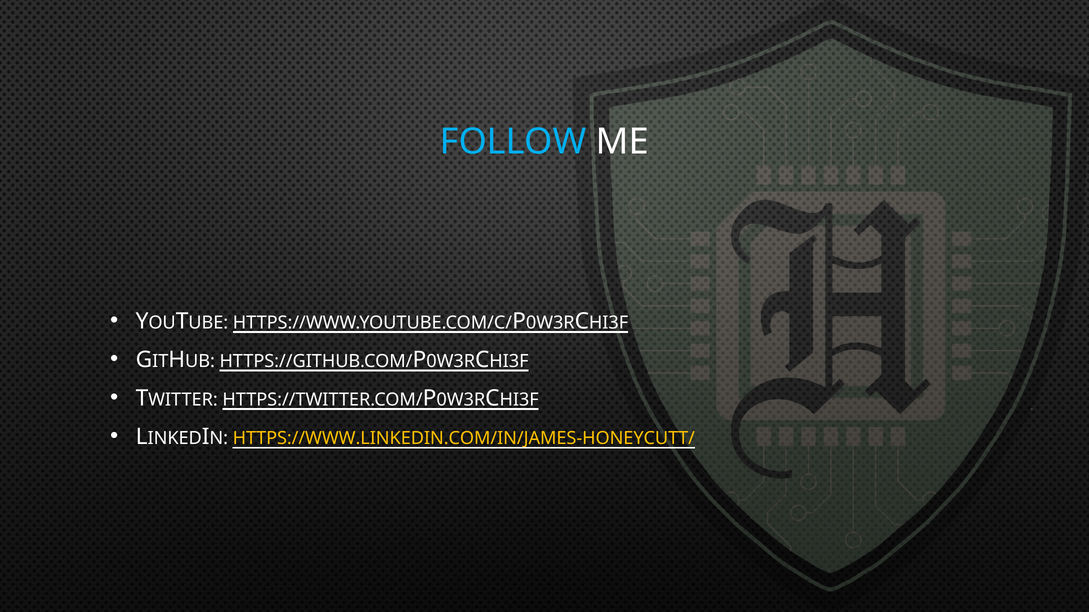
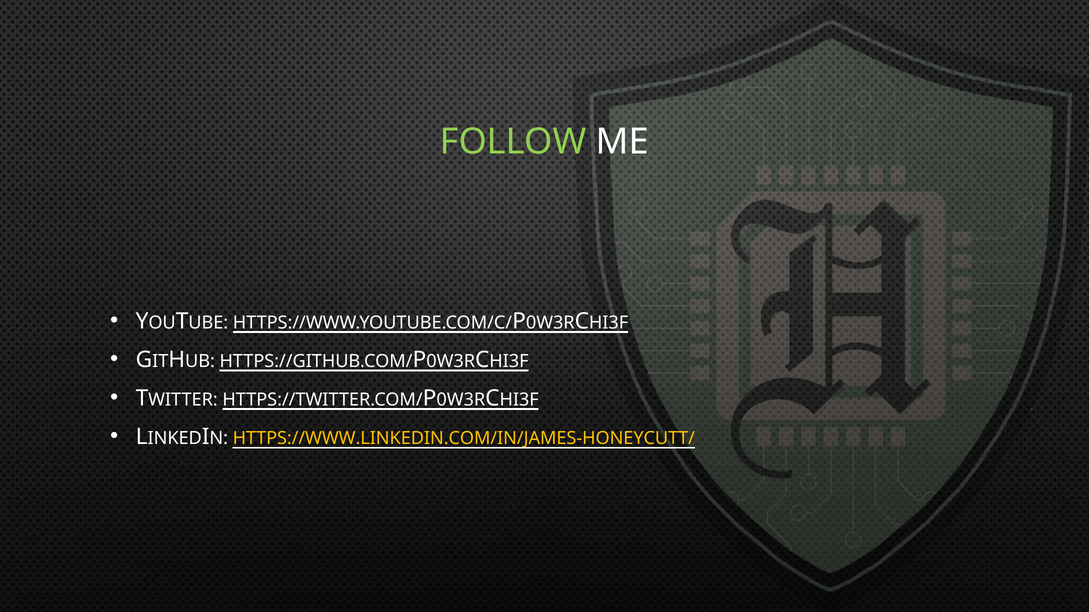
FOLLOW colour: light blue -> light green
